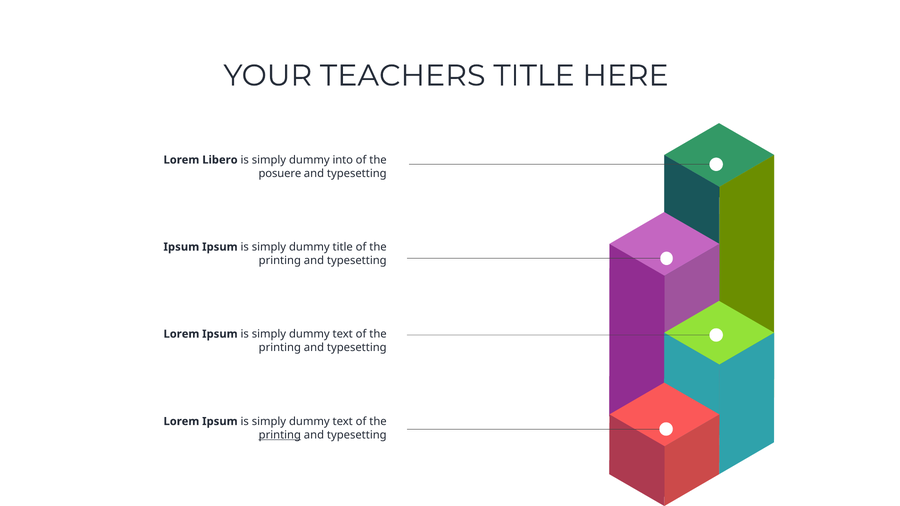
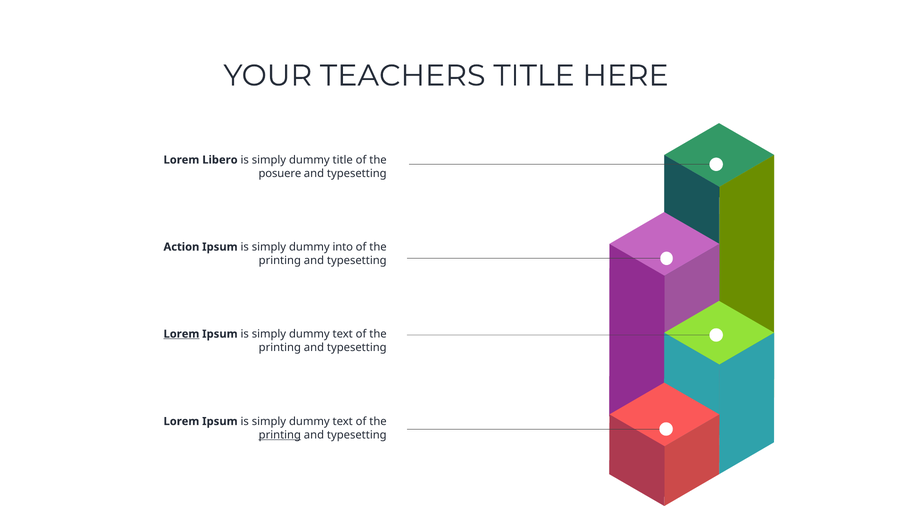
dummy into: into -> title
Ipsum at (181, 247): Ipsum -> Action
dummy title: title -> into
Lorem at (181, 334) underline: none -> present
